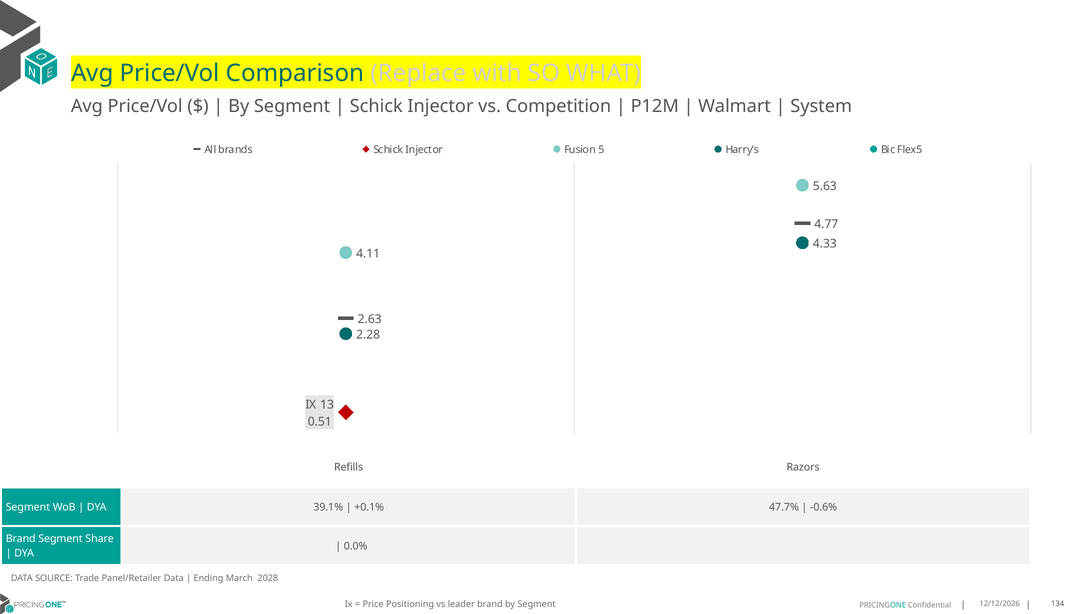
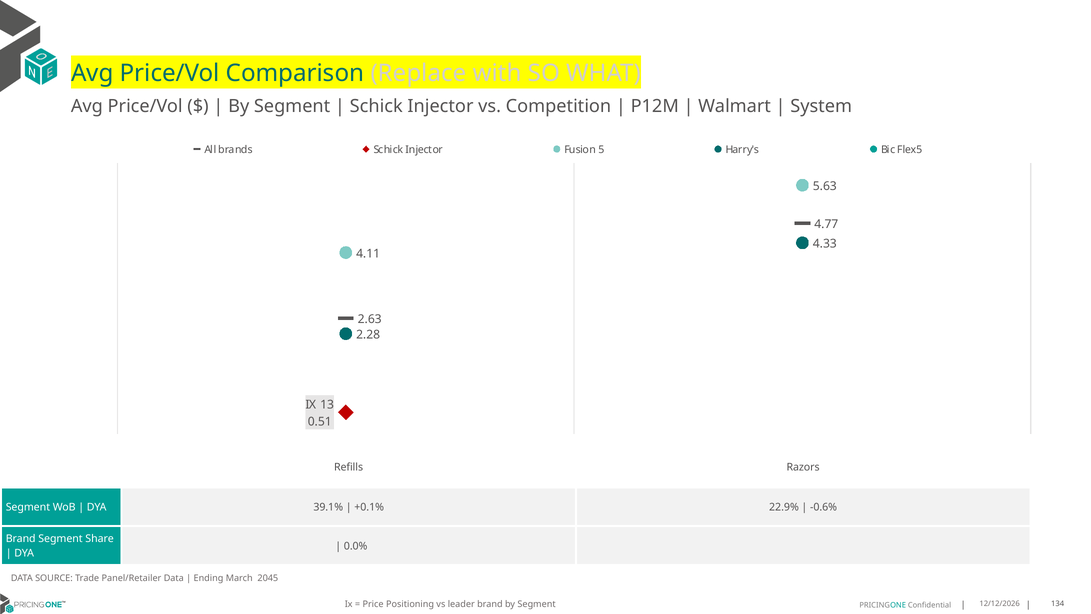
47.7%: 47.7% -> 22.9%
2028: 2028 -> 2045
